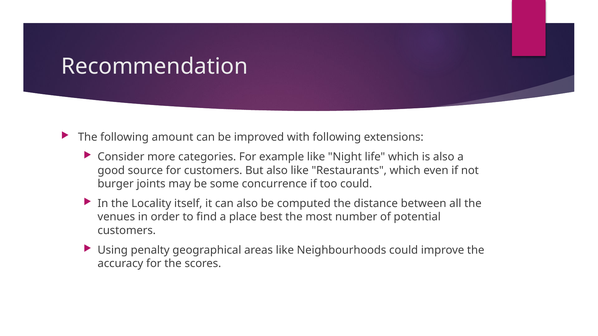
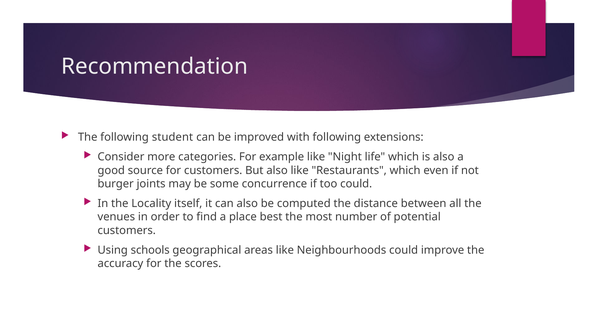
amount: amount -> student
penalty: penalty -> schools
